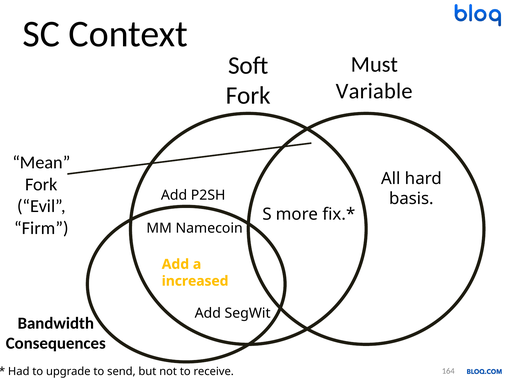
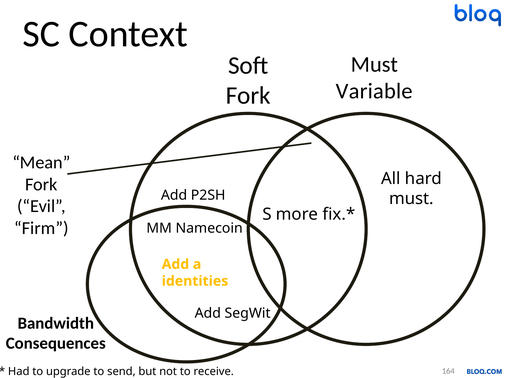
basis at (412, 199): basis -> must
increased: increased -> identities
